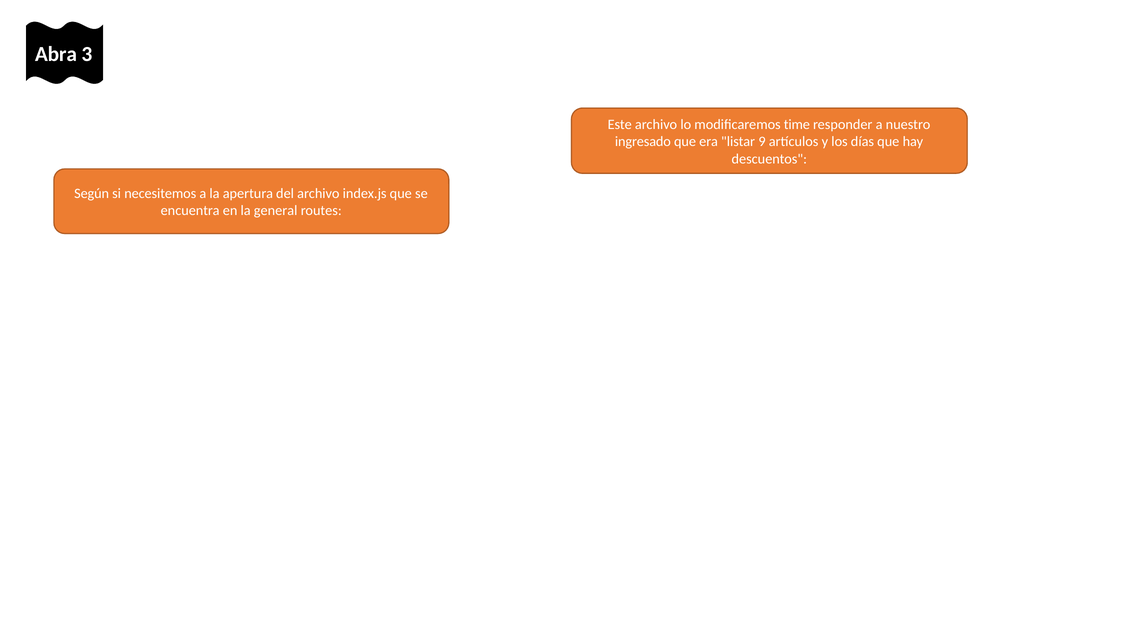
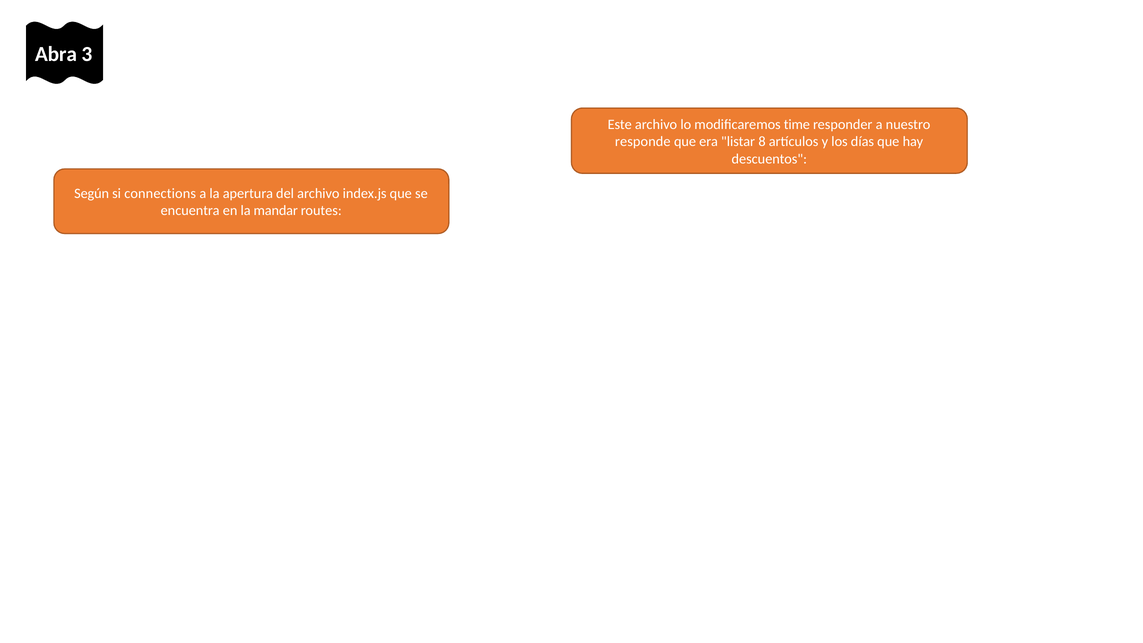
ingresado: ingresado -> responde
9: 9 -> 8
necesitemos: necesitemos -> connections
general: general -> mandar
